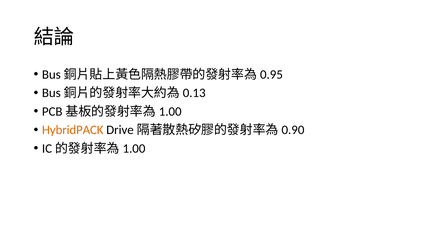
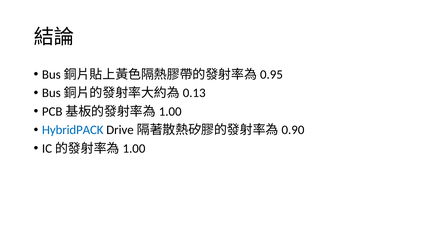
HybridPACK colour: orange -> blue
